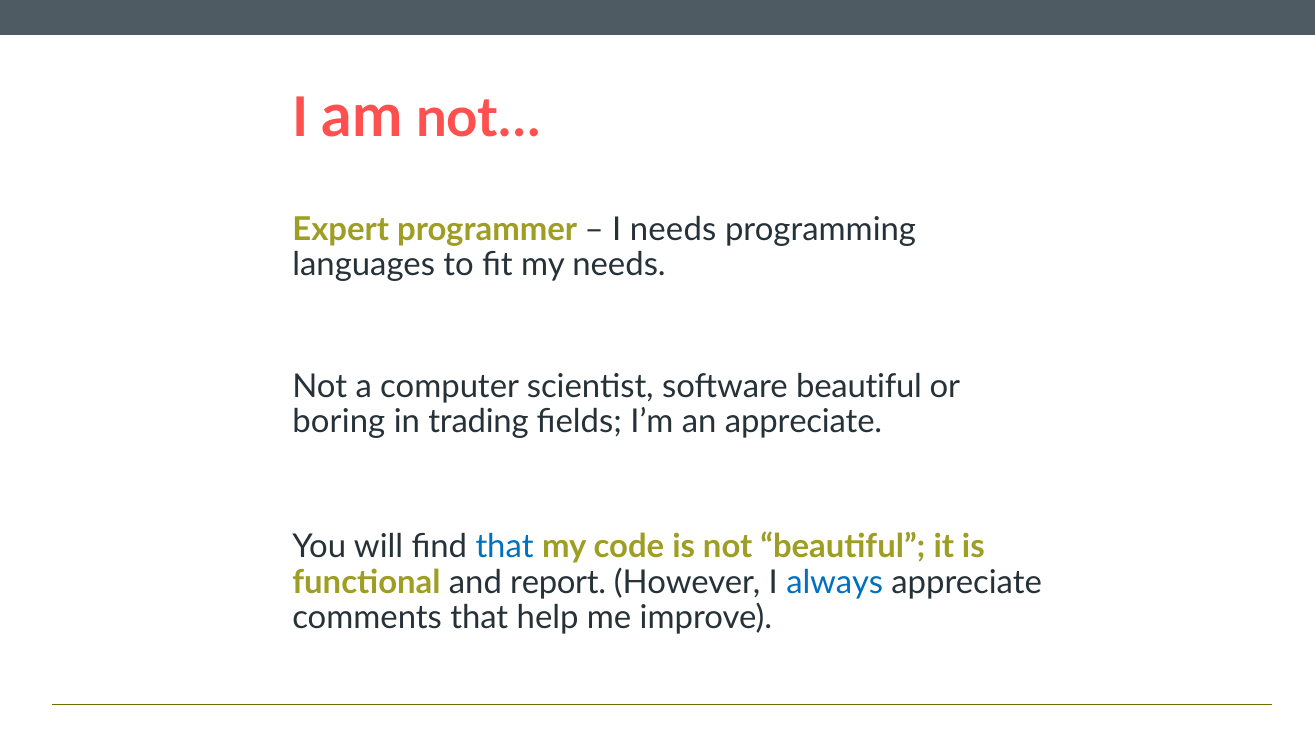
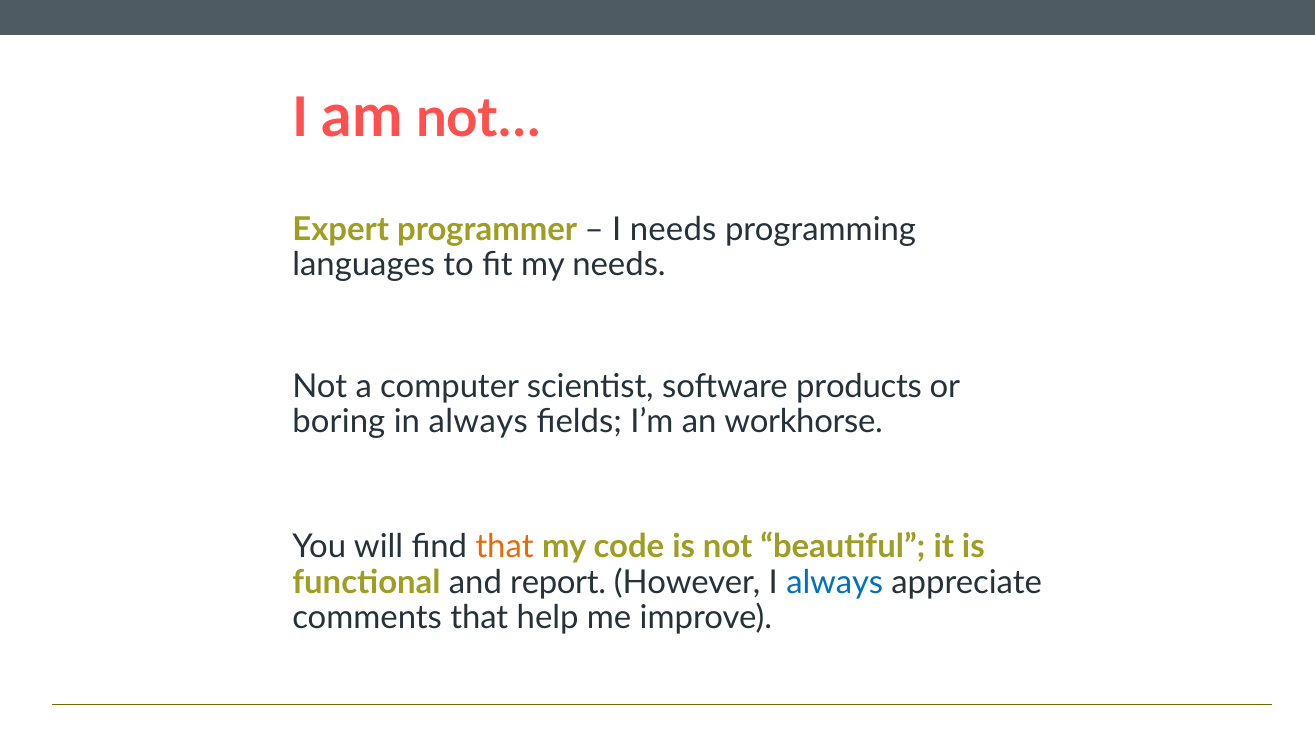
software beautiful: beautiful -> products
in trading: trading -> always
an appreciate: appreciate -> workhorse
that at (505, 547) colour: blue -> orange
